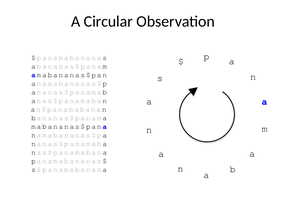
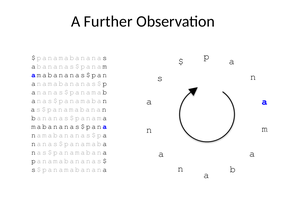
Circular: Circular -> Further
